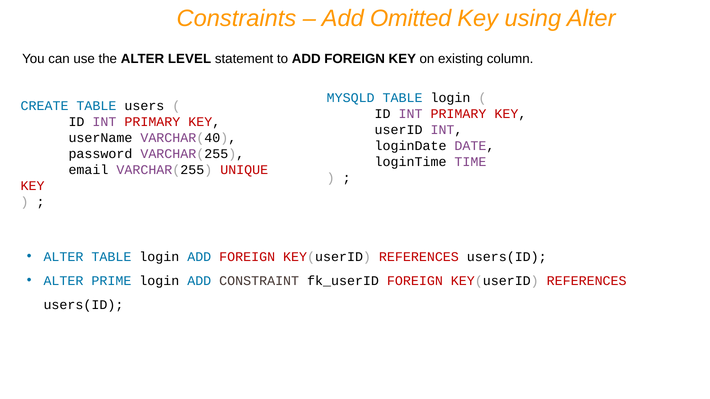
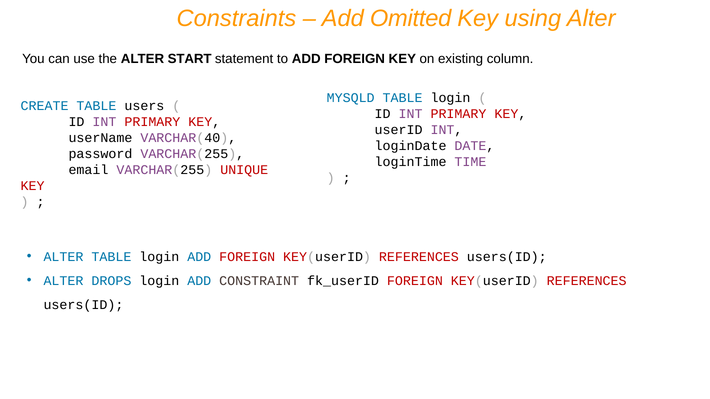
LEVEL: LEVEL -> START
PRIME: PRIME -> DROPS
